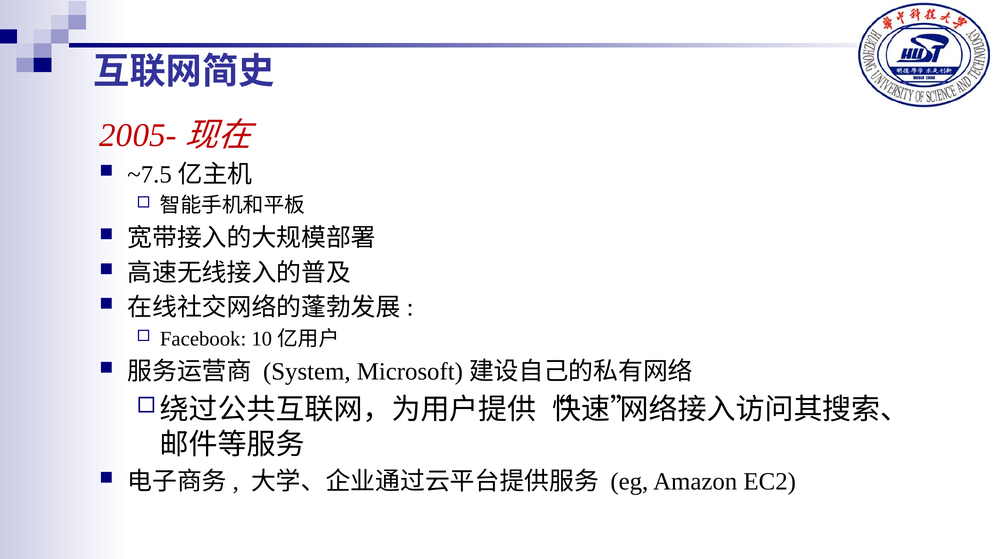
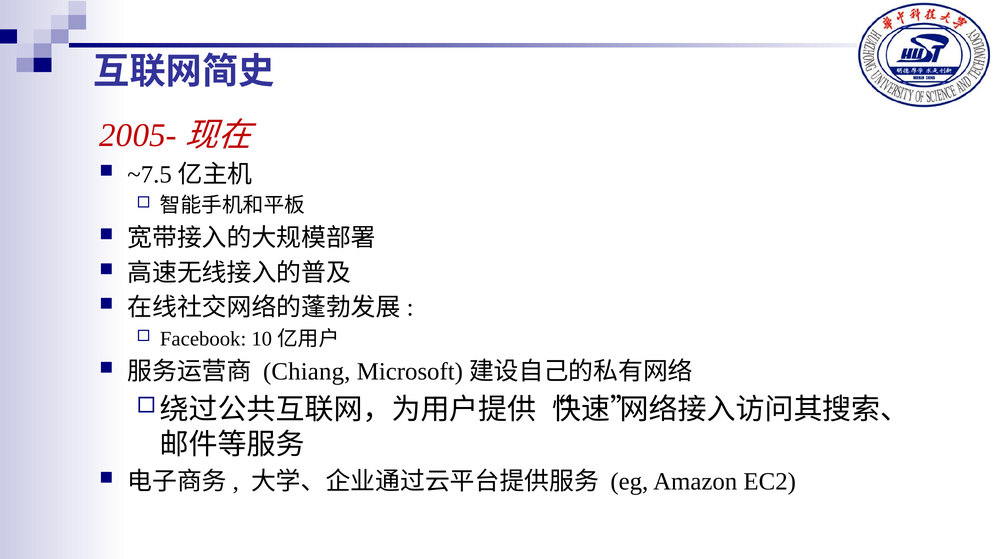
System: System -> Chiang
